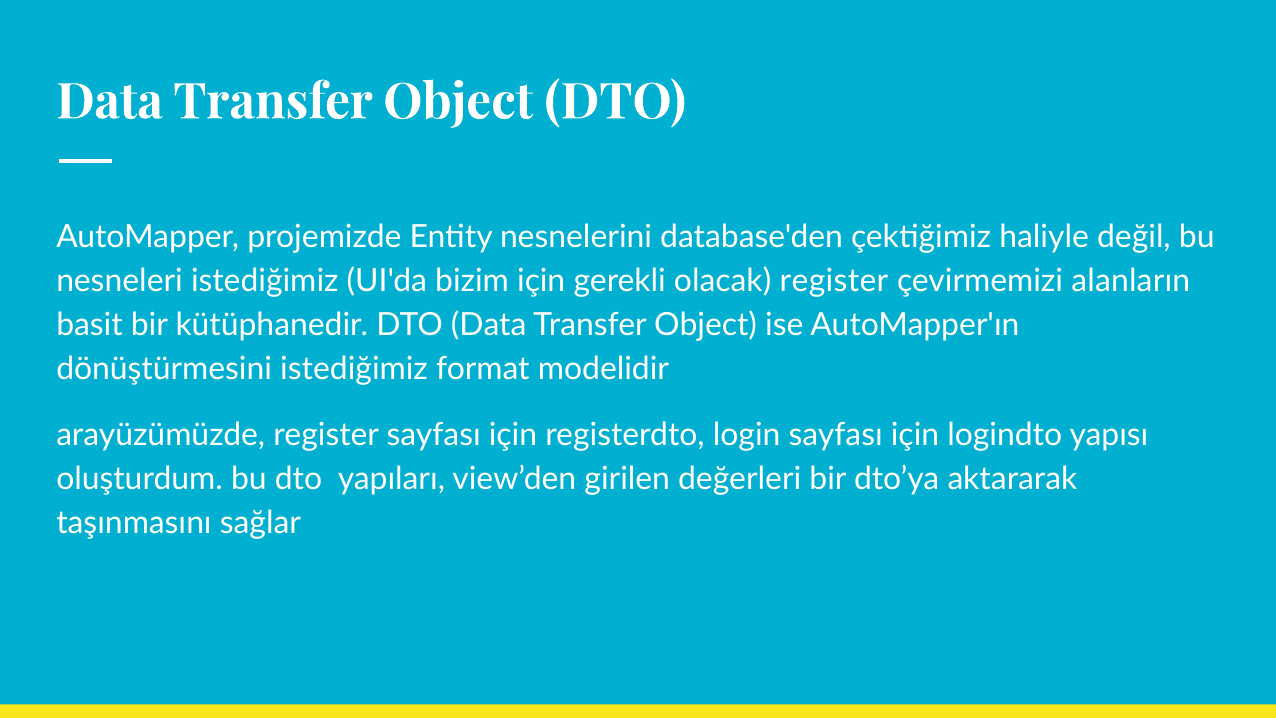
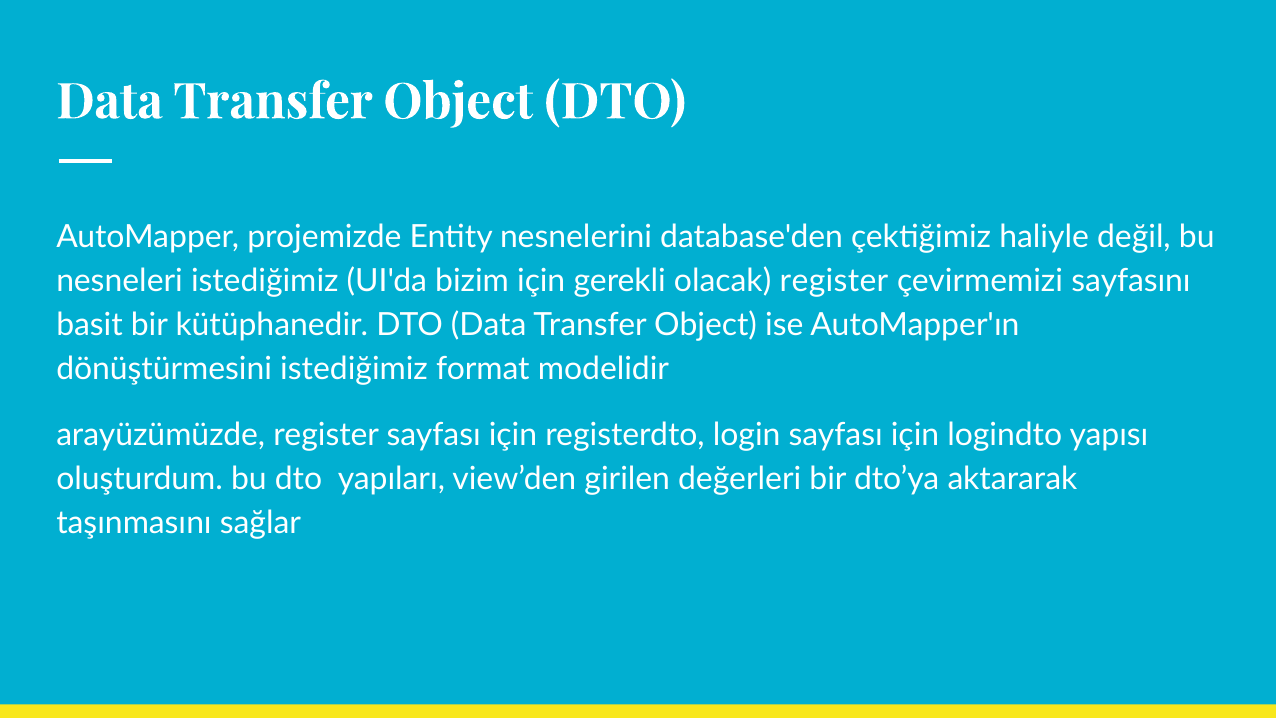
alanların: alanların -> sayfasını
